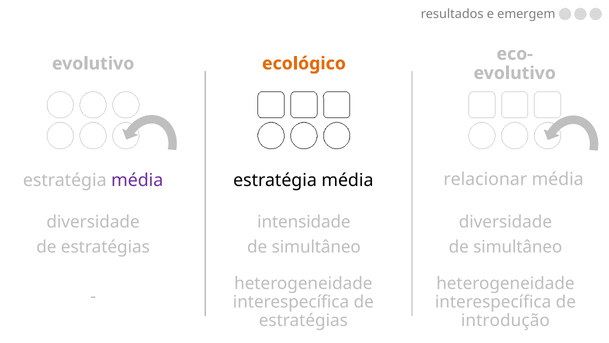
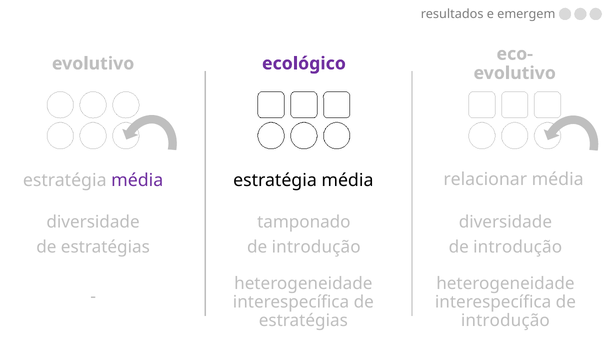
ecológico colour: orange -> purple
intensidade: intensidade -> tamponado
simultâneo at (316, 247): simultâneo -> introdução
simultâneo at (518, 247): simultâneo -> introdução
